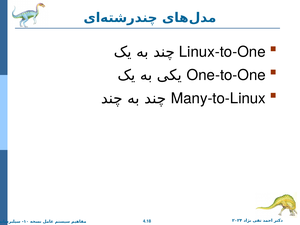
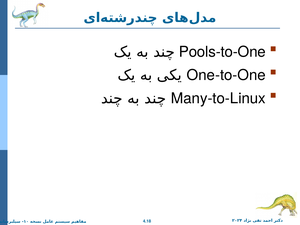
Linux-to-One: Linux-to-One -> Pools-to-One
